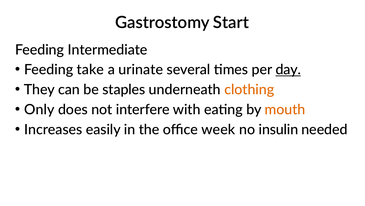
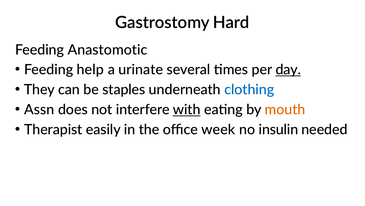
Start: Start -> Hard
Intermediate: Intermediate -> Anastomotic
take: take -> help
clothing colour: orange -> blue
Only: Only -> Assn
with underline: none -> present
Increases: Increases -> Therapist
